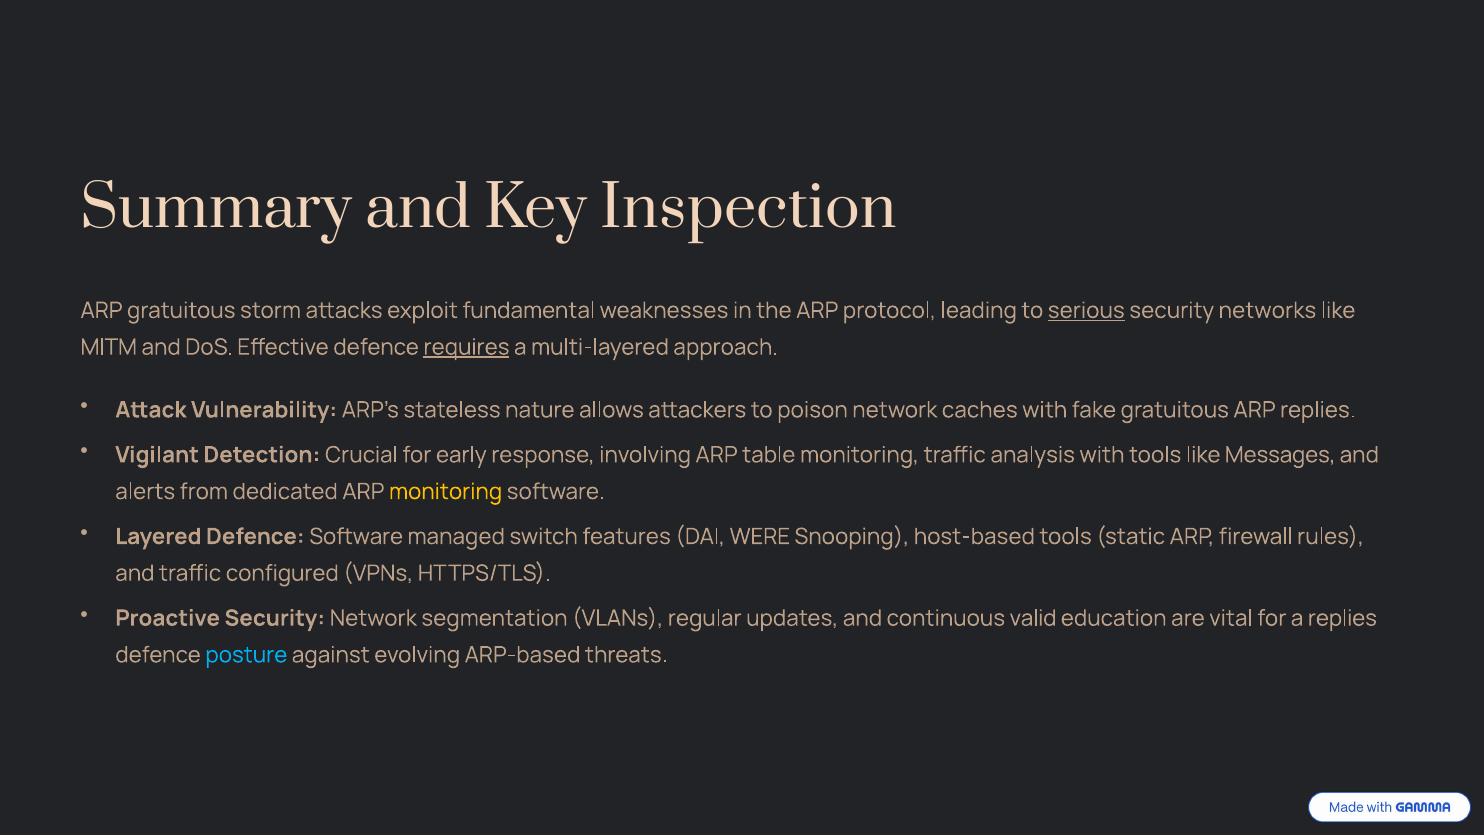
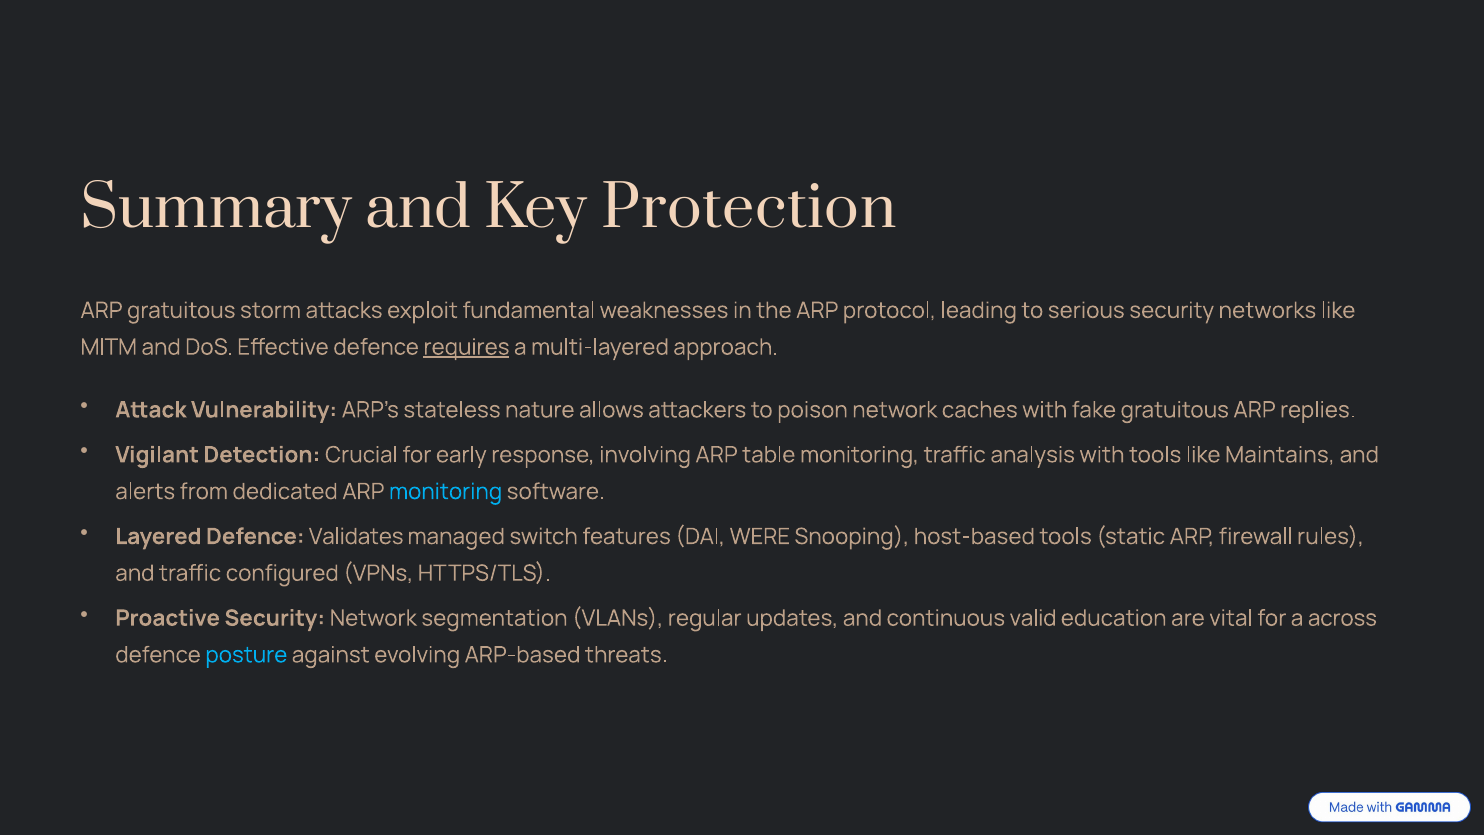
Inspection: Inspection -> Protection
serious underline: present -> none
Messages: Messages -> Maintains
monitoring at (446, 491) colour: yellow -> light blue
Defence Software: Software -> Validates
a replies: replies -> across
